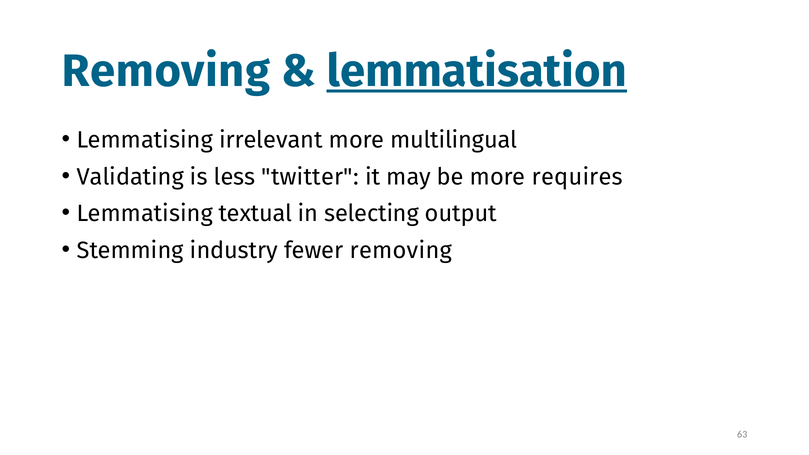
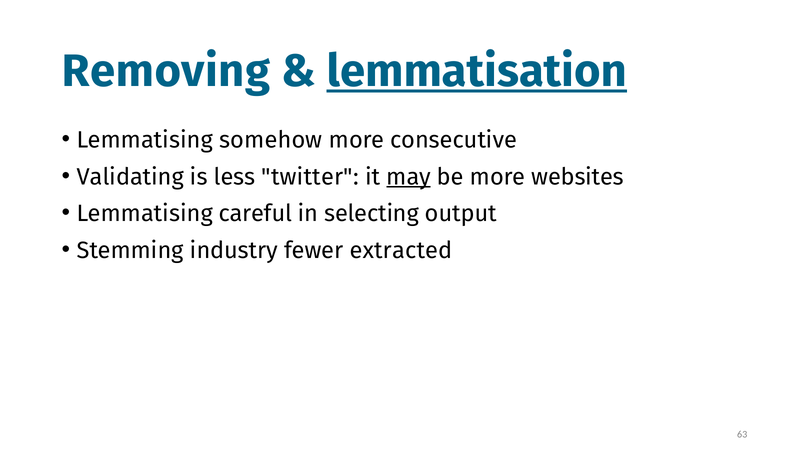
irrelevant: irrelevant -> somehow
multilingual: multilingual -> consecutive
may underline: none -> present
requires: requires -> websites
textual: textual -> careful
fewer removing: removing -> extracted
